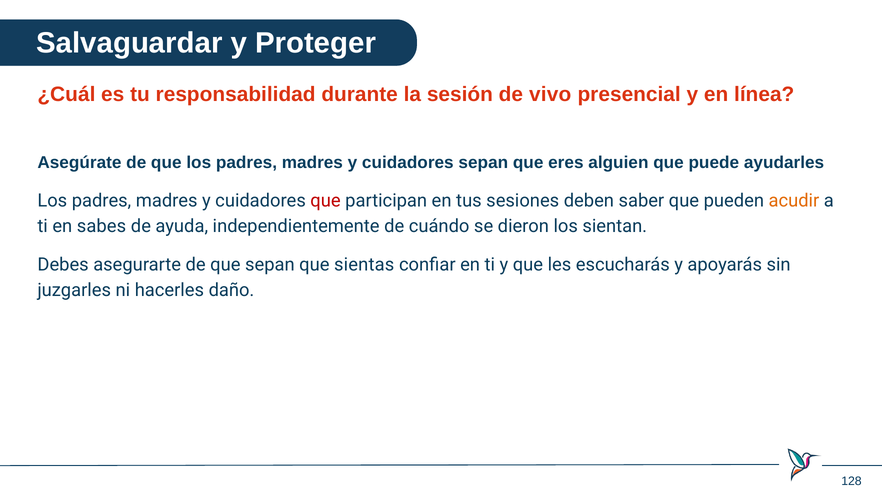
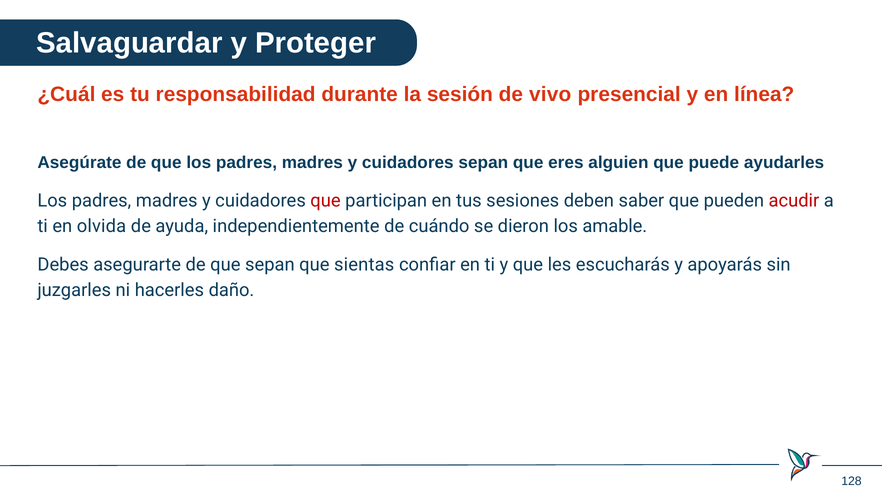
acudir colour: orange -> red
sabes: sabes -> olvida
sientan: sientan -> amable
